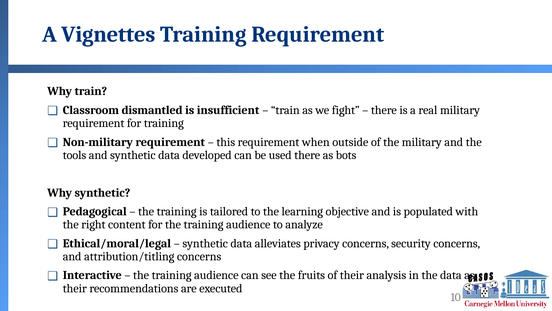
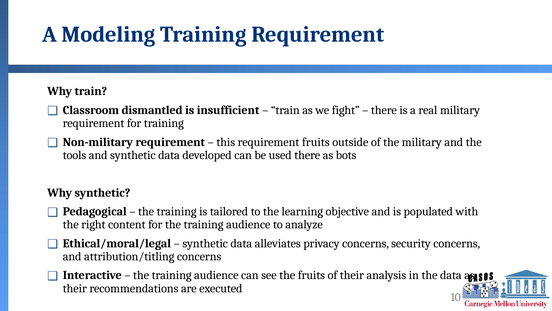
Vignettes: Vignettes -> Modeling
requirement when: when -> fruits
